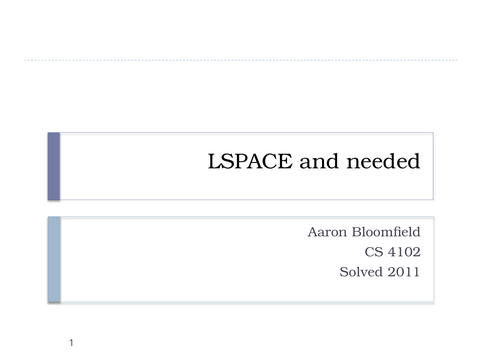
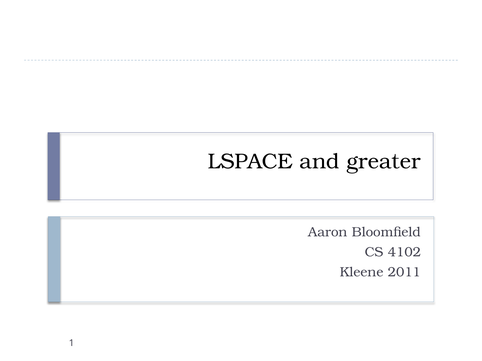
needed: needed -> greater
Solved: Solved -> Kleene
